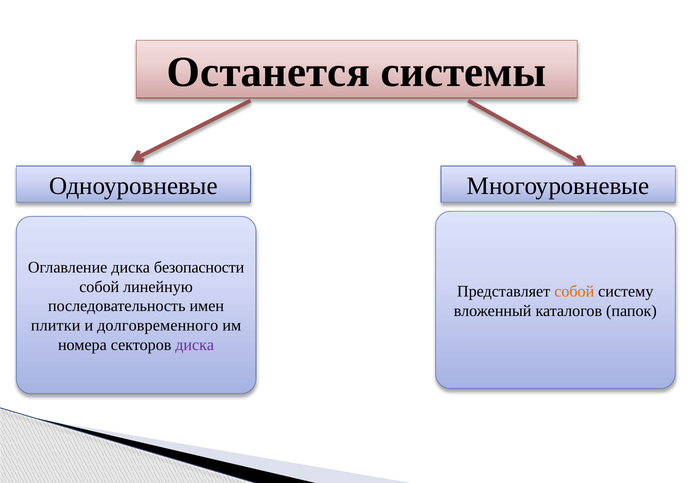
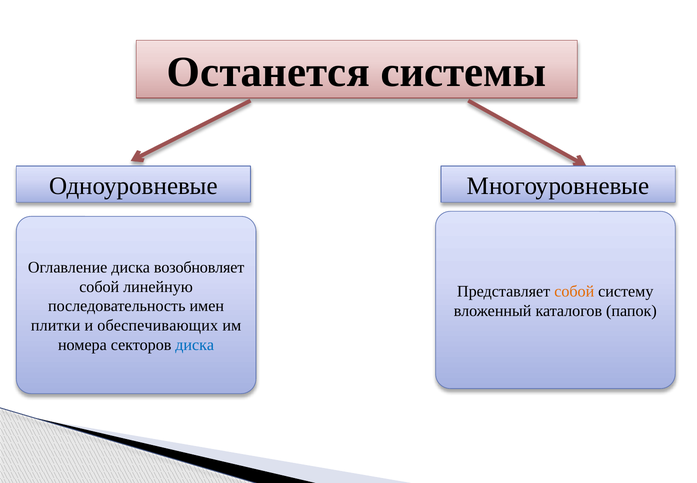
безопасности: безопасности -> возобновляет
долговременного: долговременного -> обеспечивающих
диска at (195, 344) colour: purple -> blue
